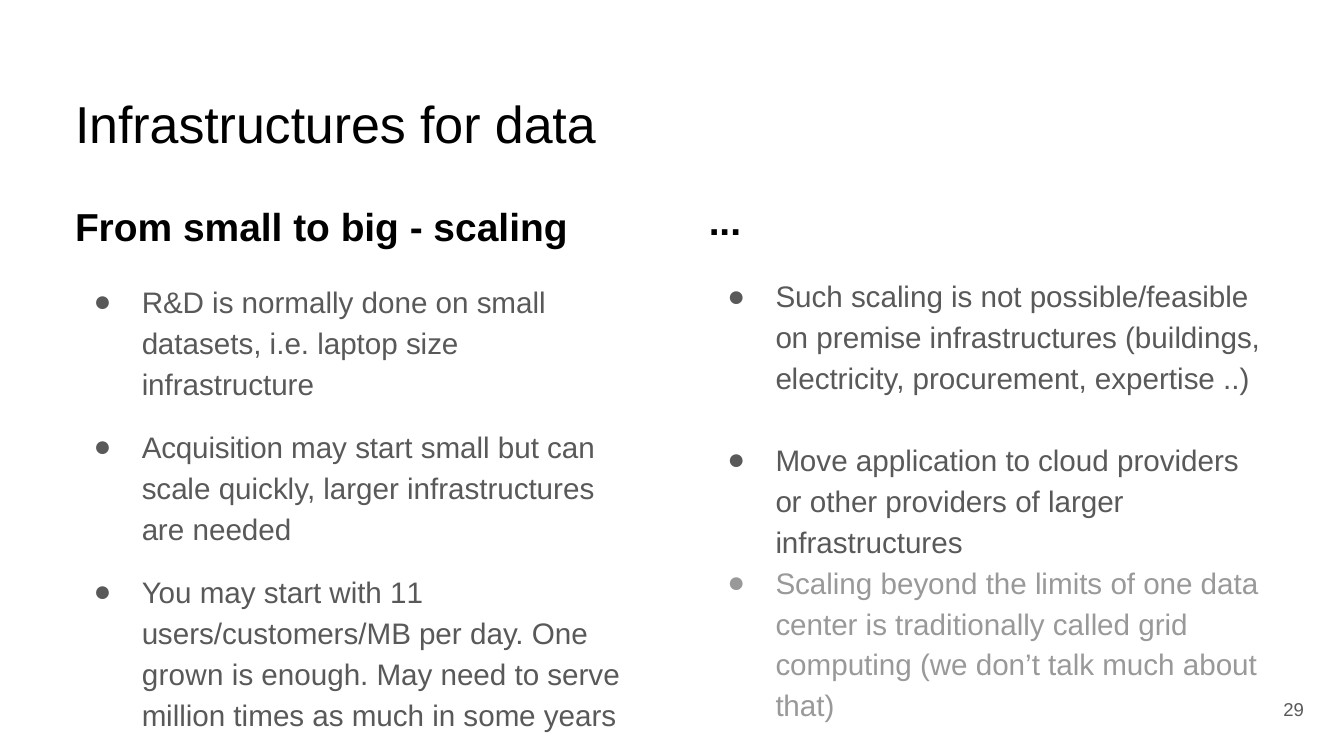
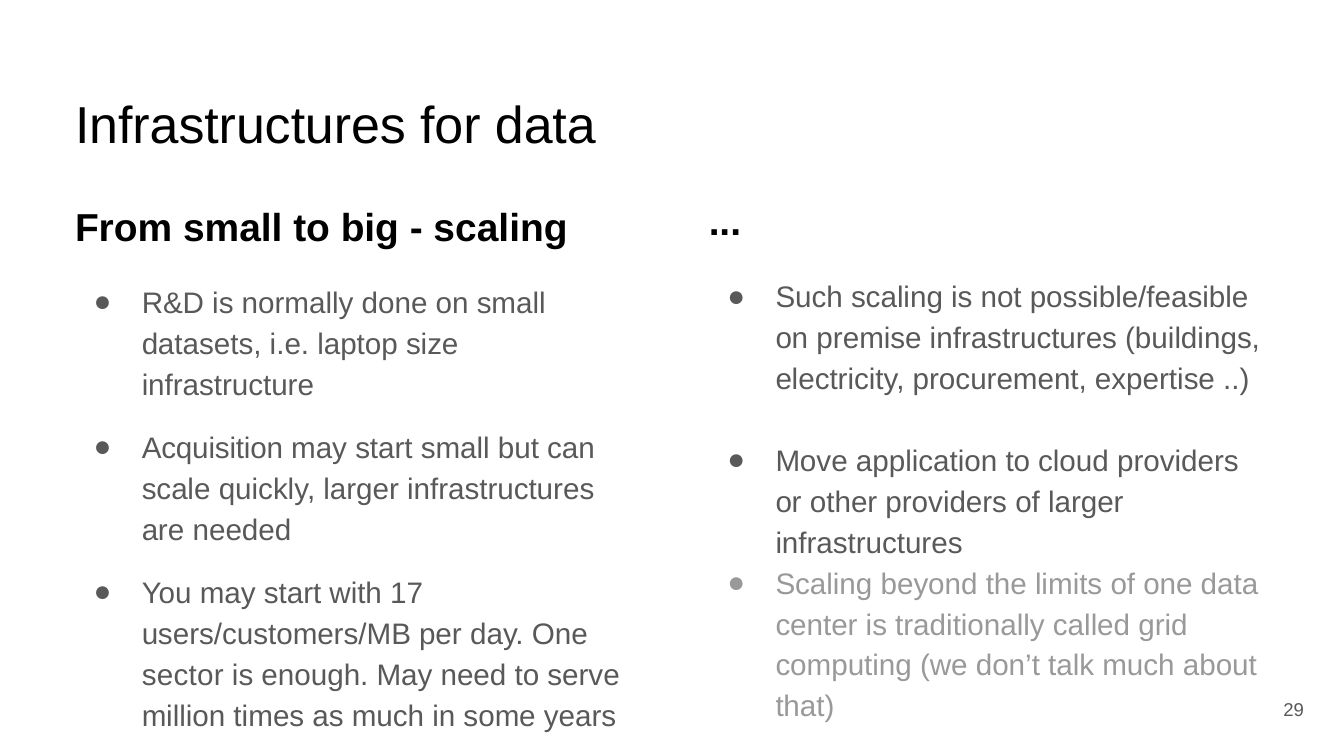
11: 11 -> 17
grown: grown -> sector
